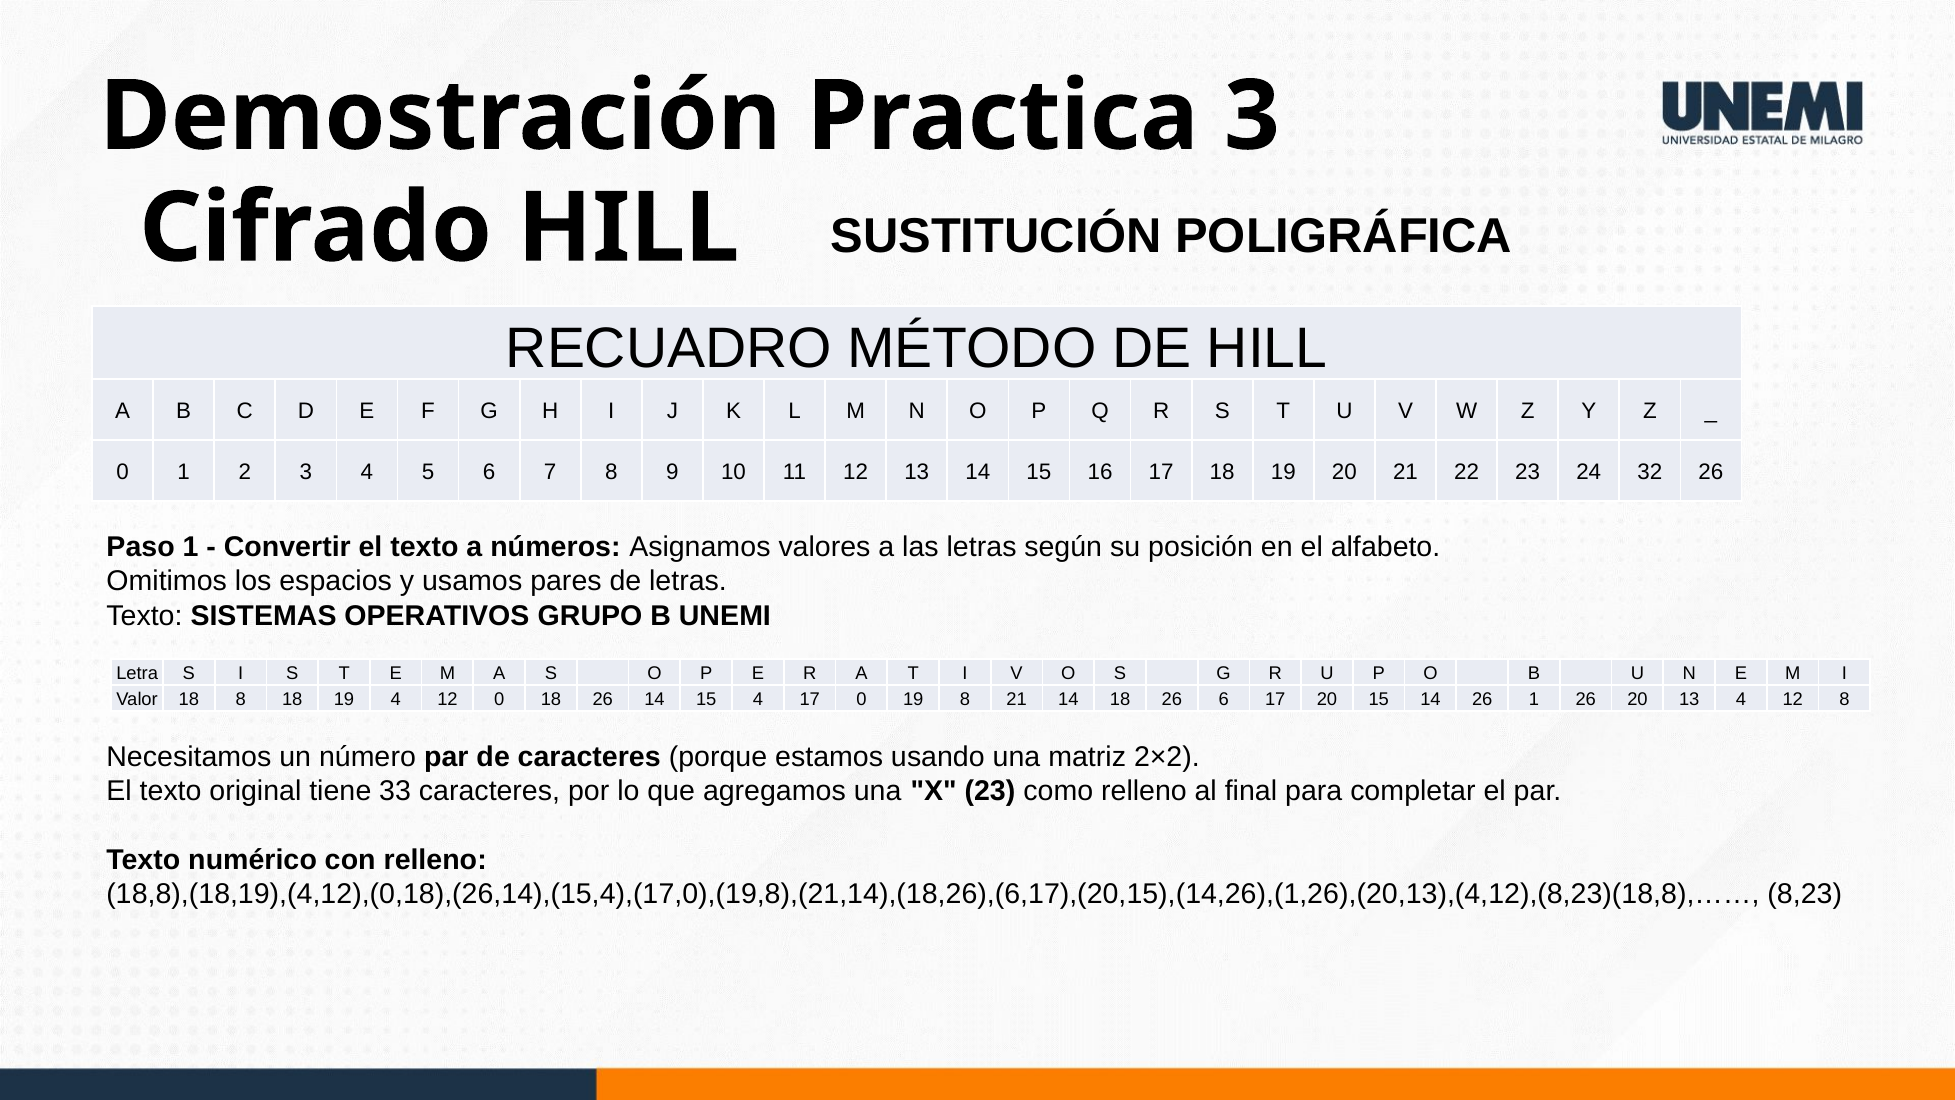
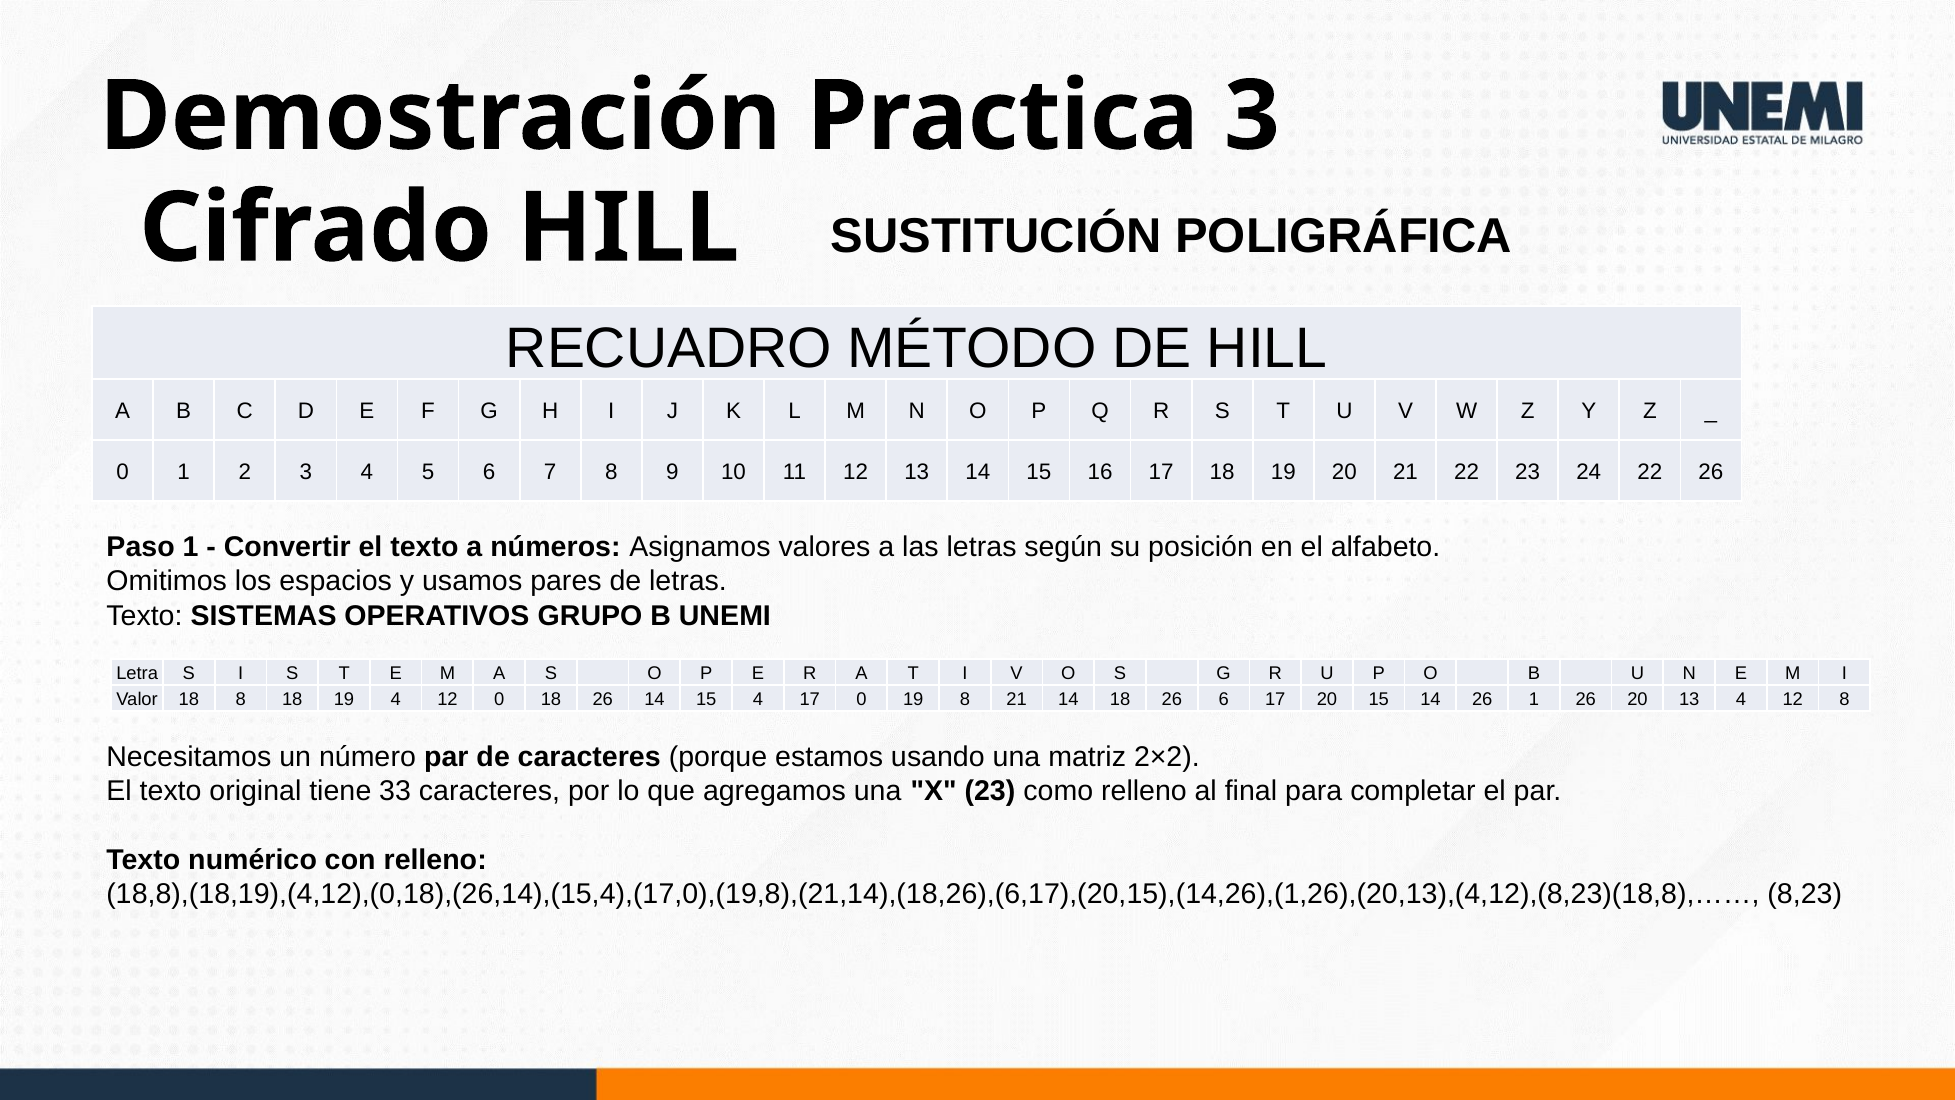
24 32: 32 -> 22
